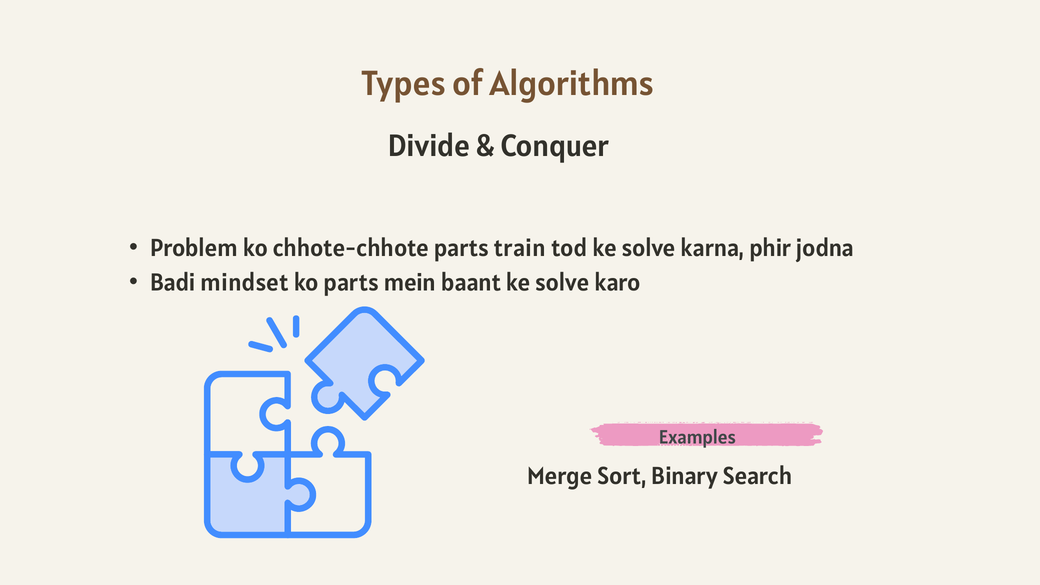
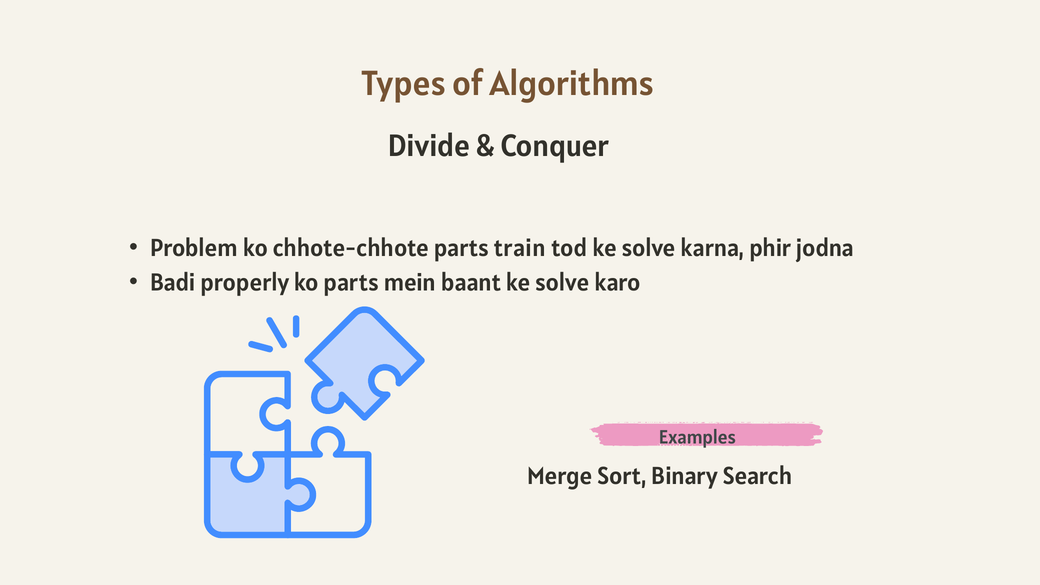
mindset: mindset -> properly
